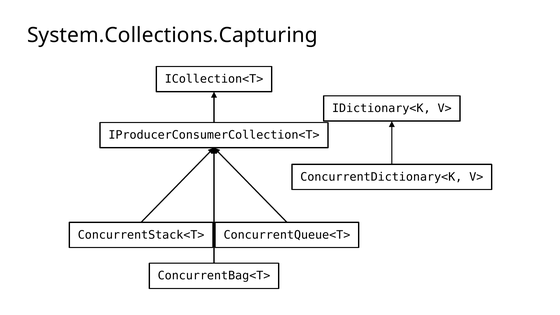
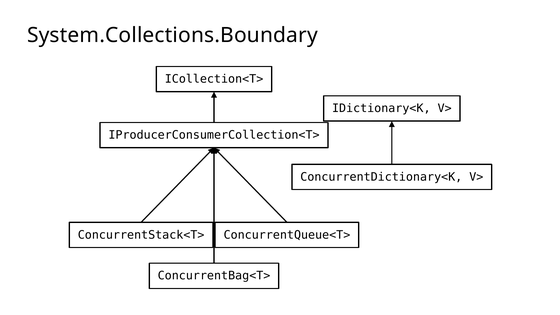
System.Collections.Capturing: System.Collections.Capturing -> System.Collections.Boundary
